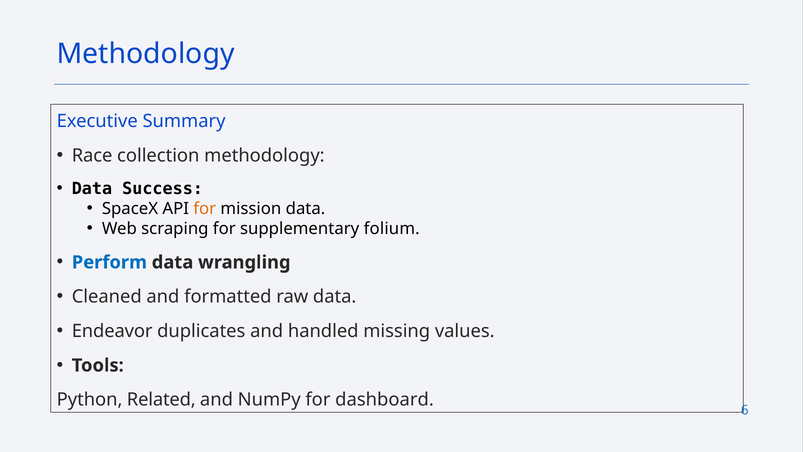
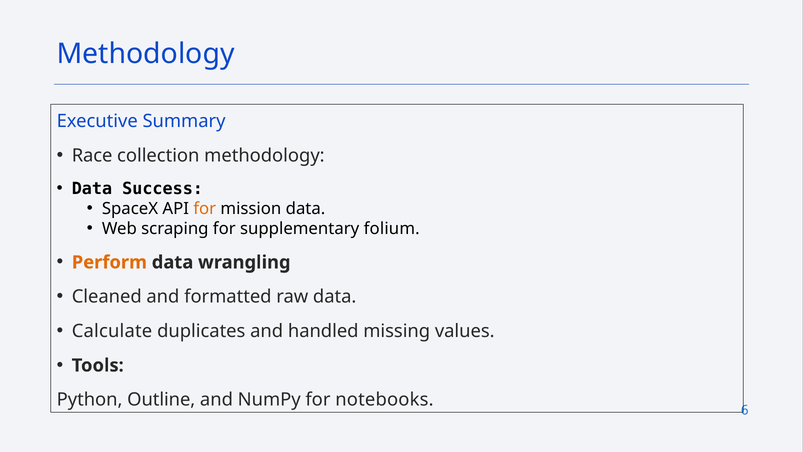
Perform colour: blue -> orange
Endeavor: Endeavor -> Calculate
Related: Related -> Outline
dashboard: dashboard -> notebooks
